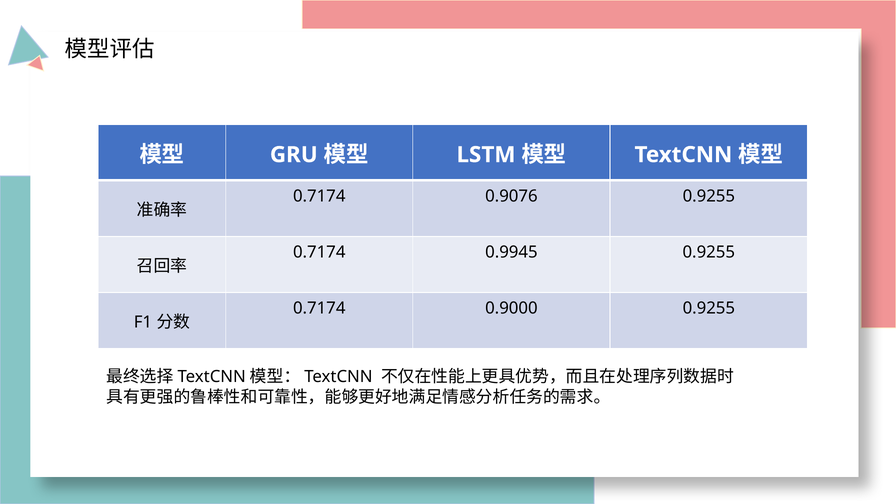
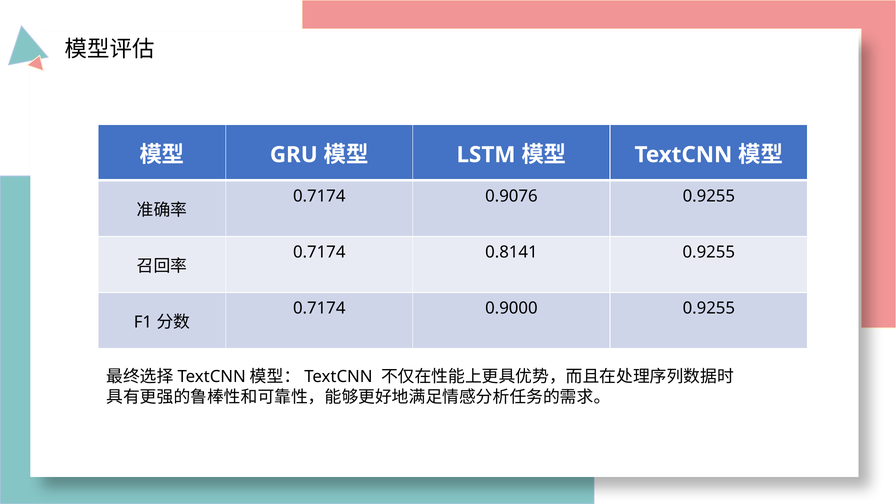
0.9945: 0.9945 -> 0.8141
